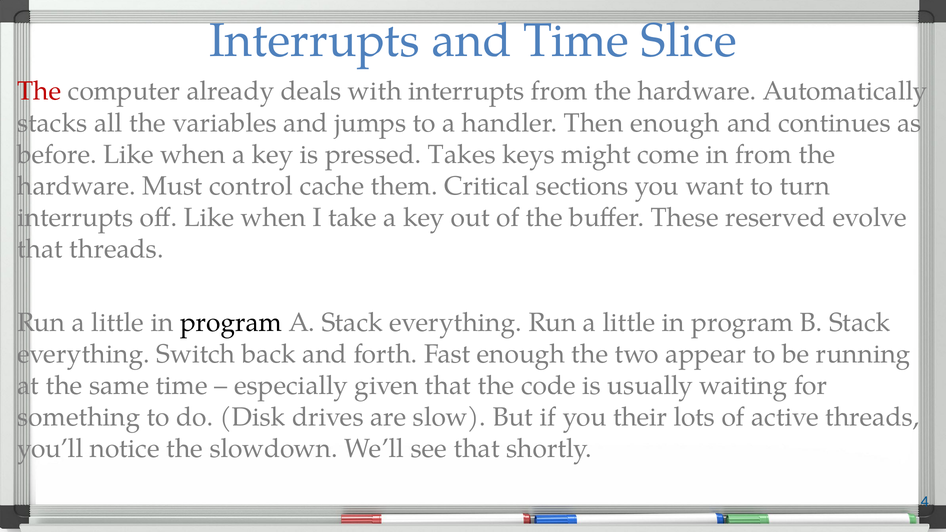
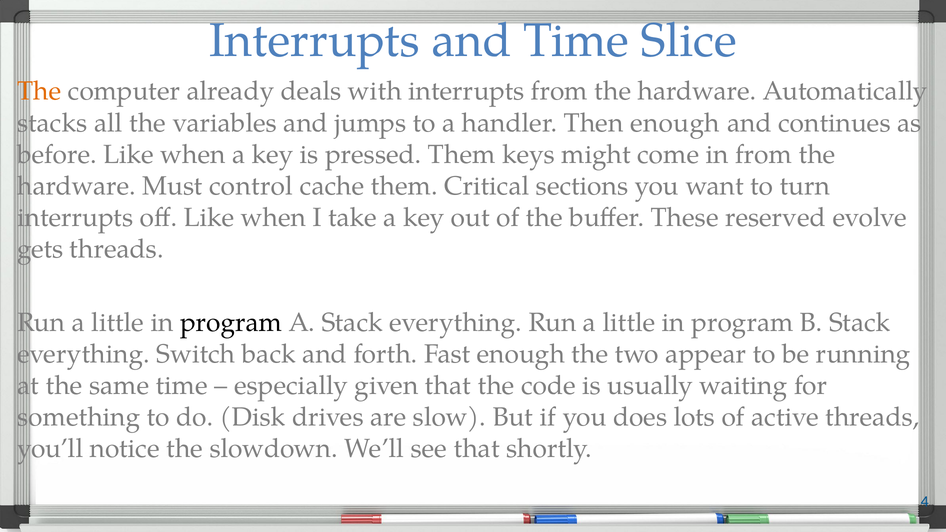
The at (39, 91) colour: red -> orange
pressed Takes: Takes -> Them
that at (40, 249): that -> gets
their: their -> does
